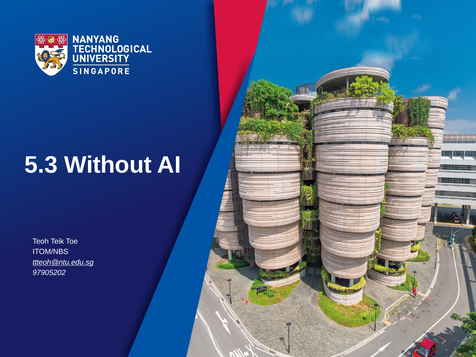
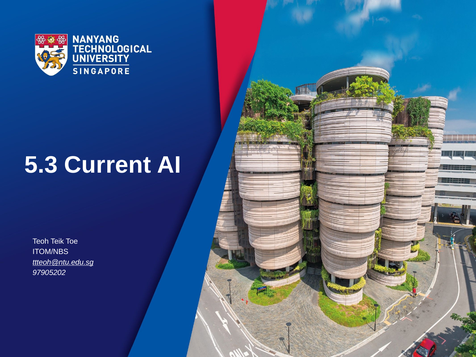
Without: Without -> Current
